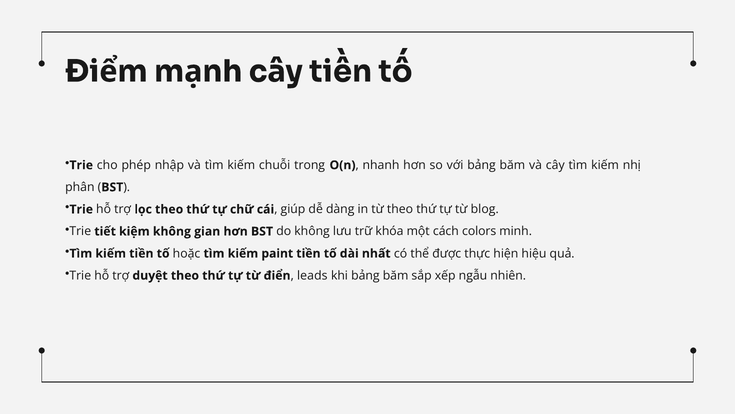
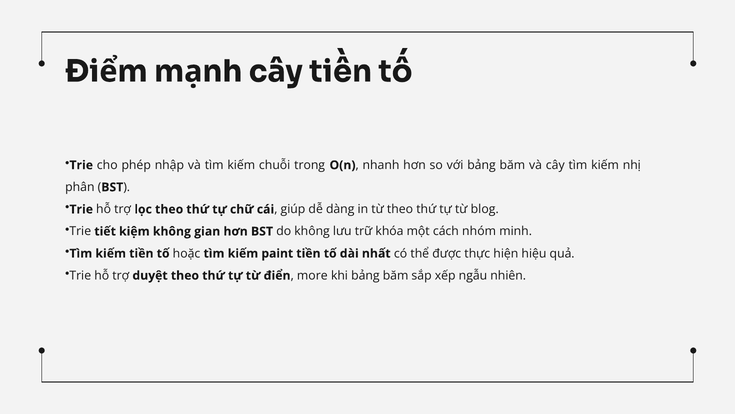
colors: colors -> nhóm
leads: leads -> more
